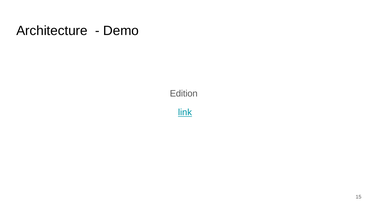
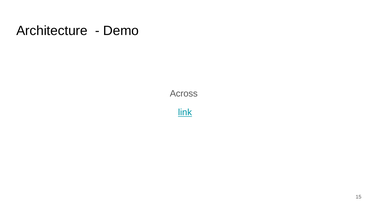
Edition: Edition -> Across
